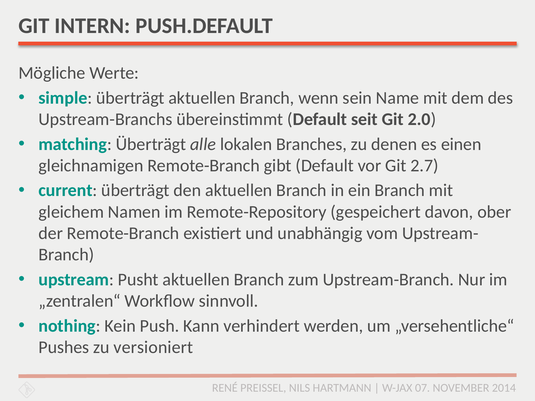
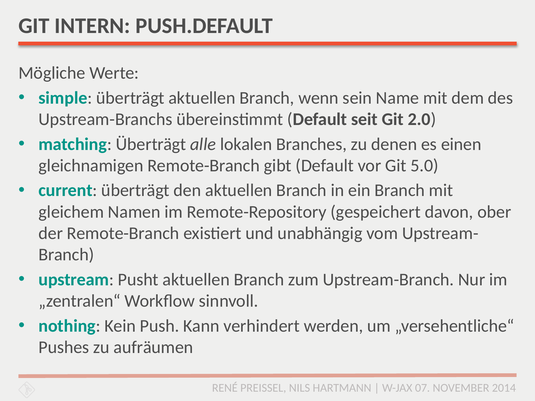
2.7: 2.7 -> 5.0
versioniert: versioniert -> aufräumen
